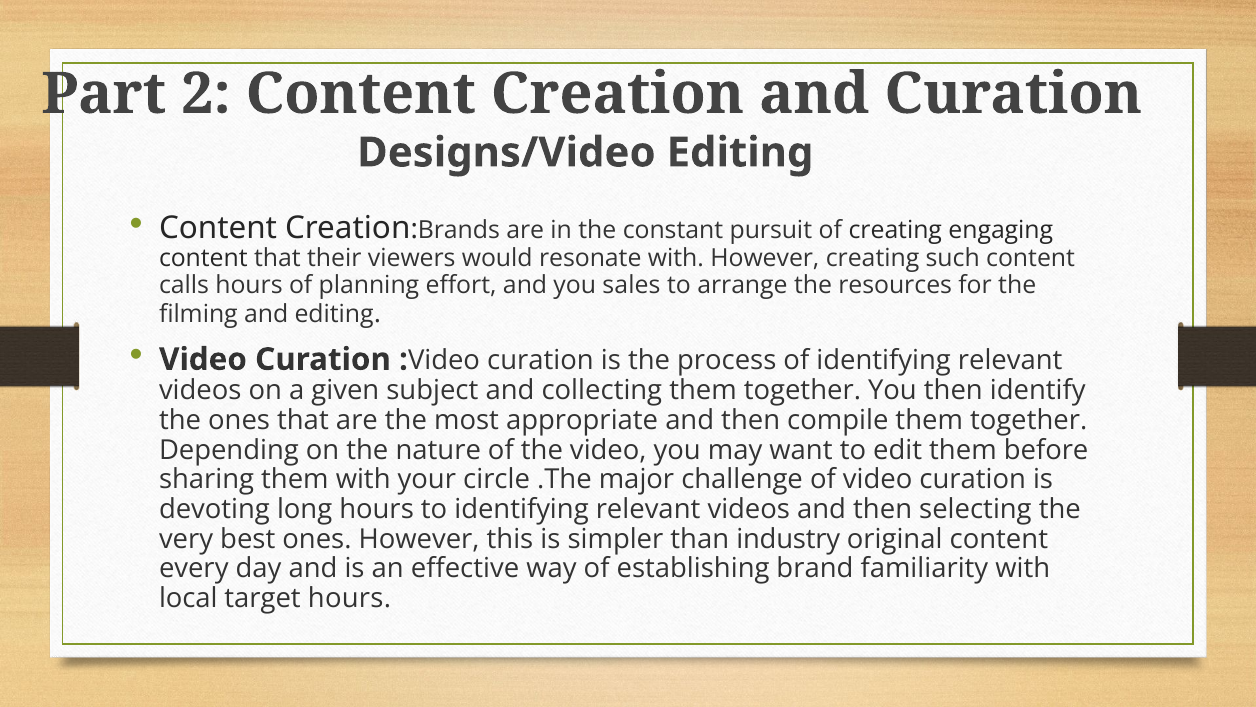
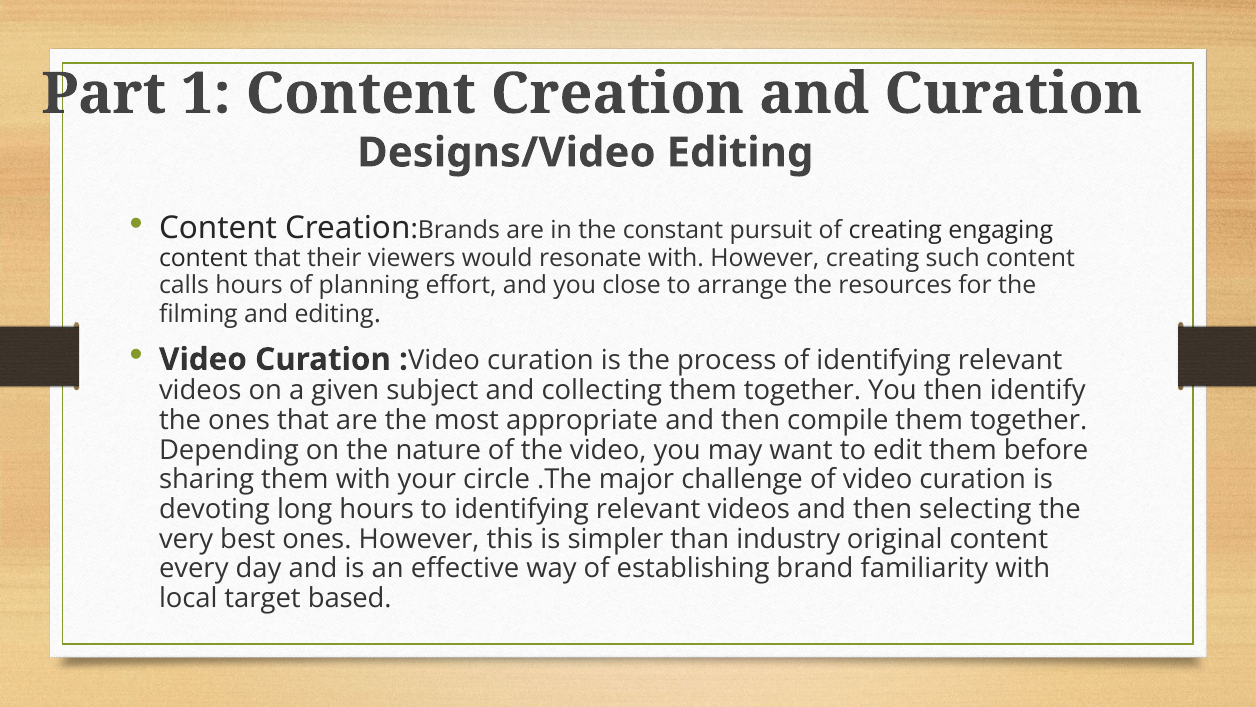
2: 2 -> 1
sales: sales -> close
target hours: hours -> based
